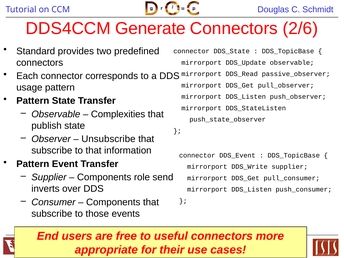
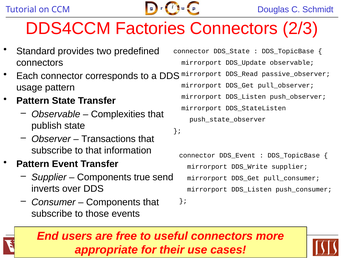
Generate: Generate -> Factories
2/6: 2/6 -> 2/3
Unsubscribe: Unsubscribe -> Transactions
role: role -> true
